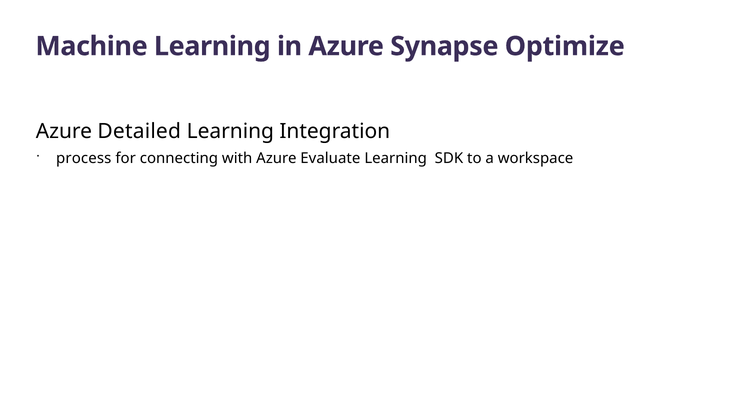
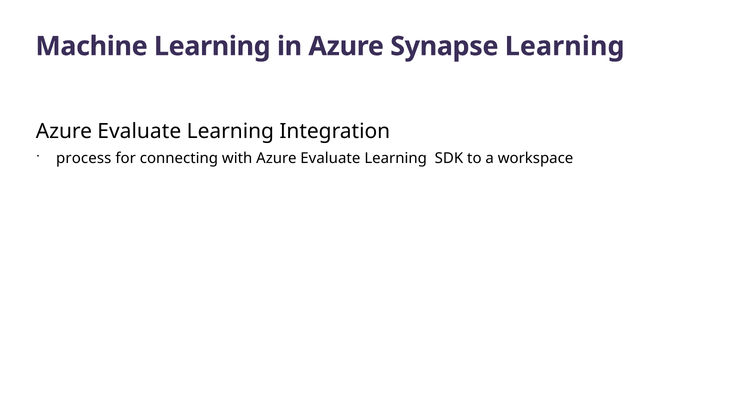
Synapse Optimize: Optimize -> Learning
Detailed at (139, 131): Detailed -> Evaluate
